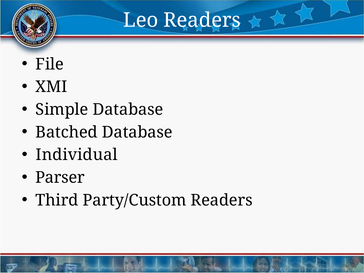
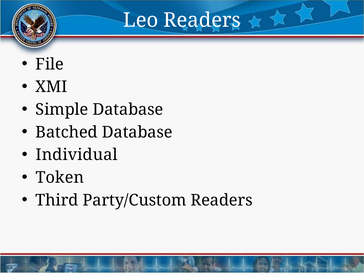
Parser: Parser -> Token
